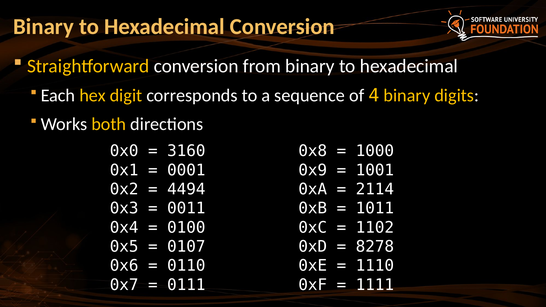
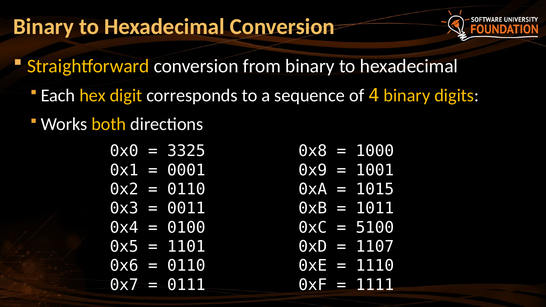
3160: 3160 -> 3325
4494 at (186, 189): 4494 -> 0110
2114: 2114 -> 1015
1102: 1102 -> 5100
0107: 0107 -> 1101
8278: 8278 -> 1107
